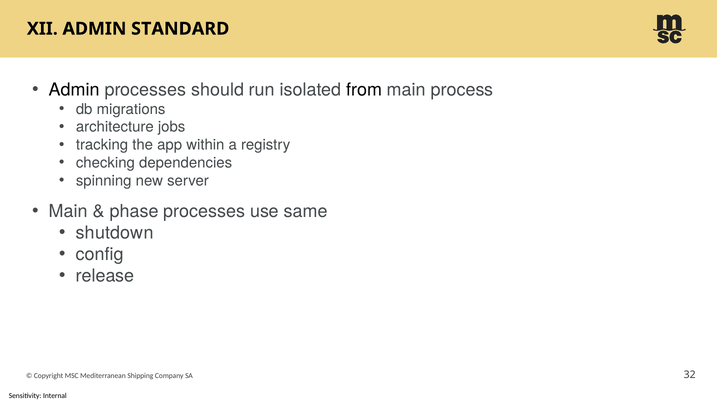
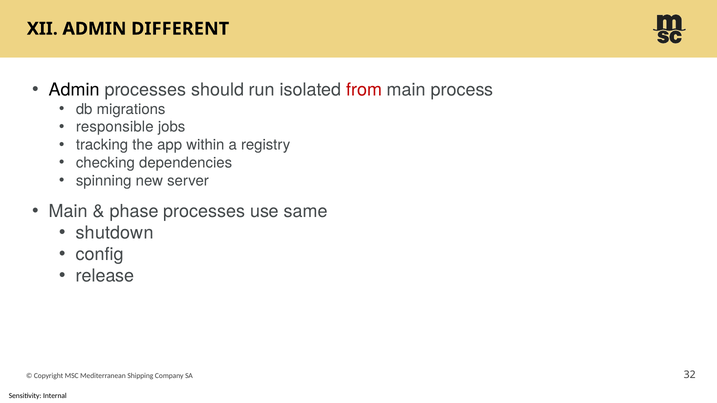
STANDARD: STANDARD -> DIFFERENT
from colour: black -> red
architecture: architecture -> responsible
